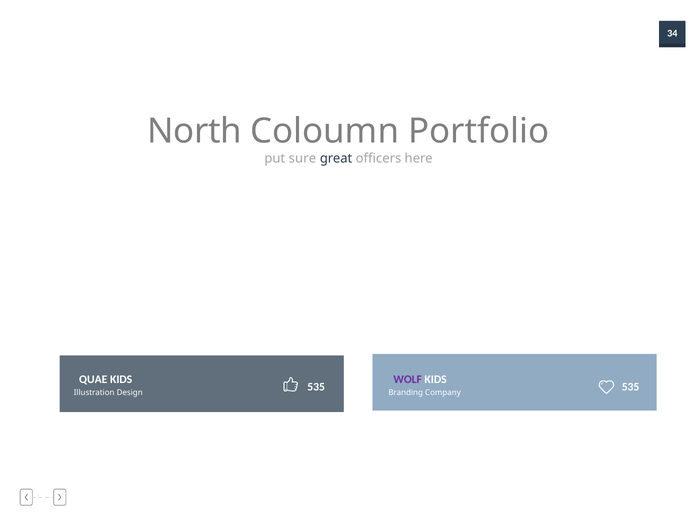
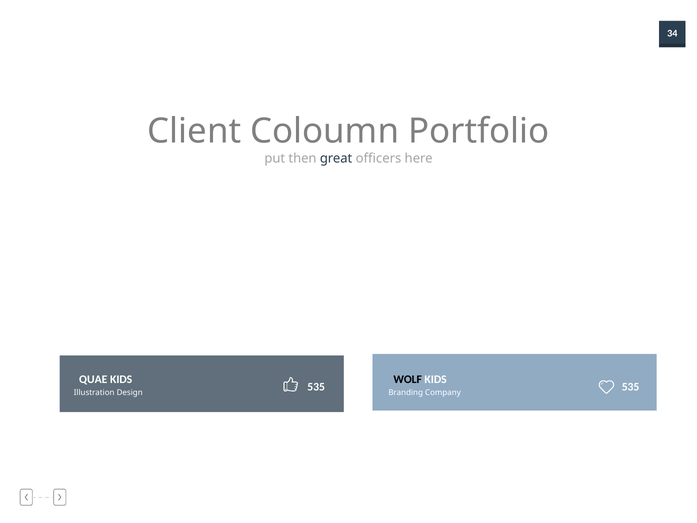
North: North -> Client
sure: sure -> then
WOLF colour: purple -> black
